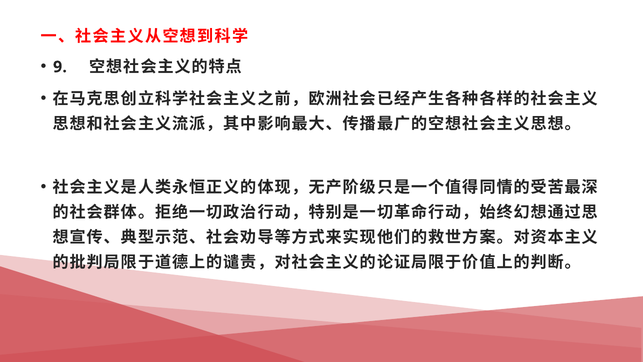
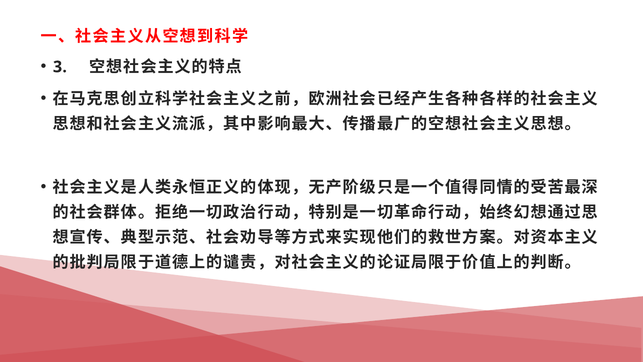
9: 9 -> 3
